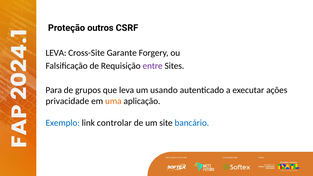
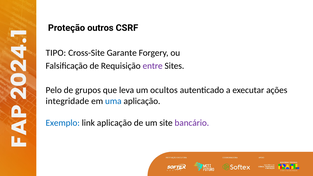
LEVA at (56, 53): LEVA -> TIPO
Para: Para -> Pelo
usando: usando -> ocultos
privacidade: privacidade -> integridade
uma colour: orange -> blue
link controlar: controlar -> aplicação
bancário colour: blue -> purple
